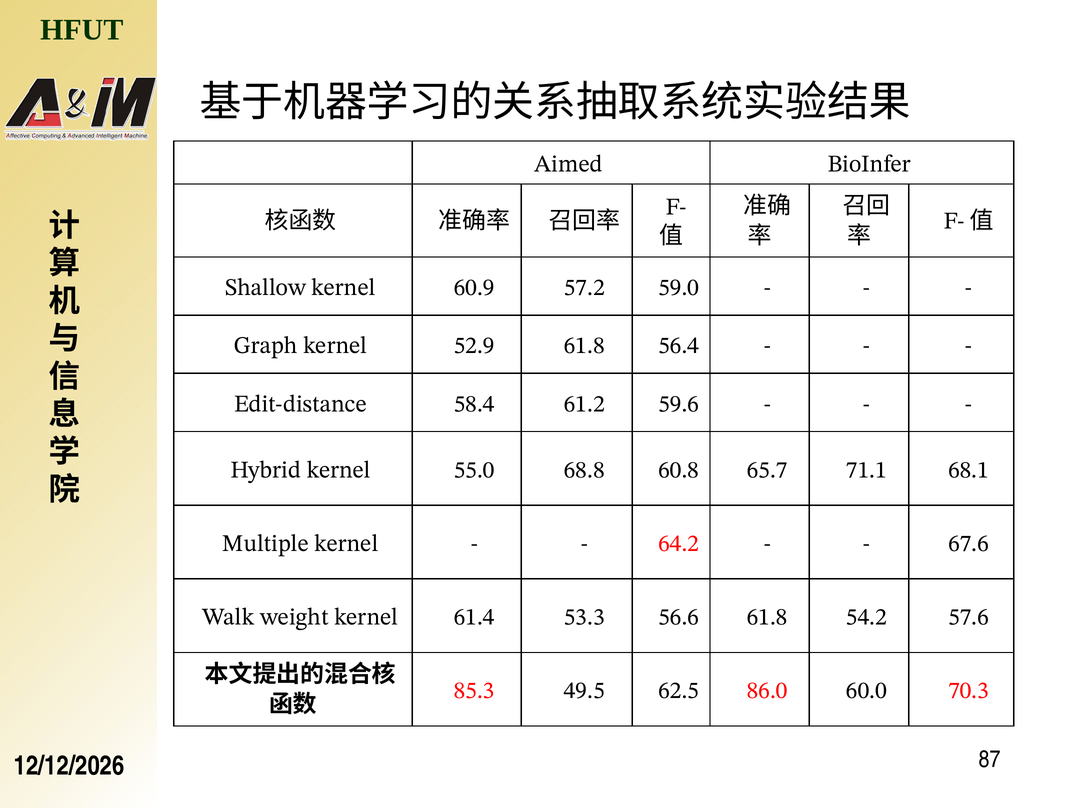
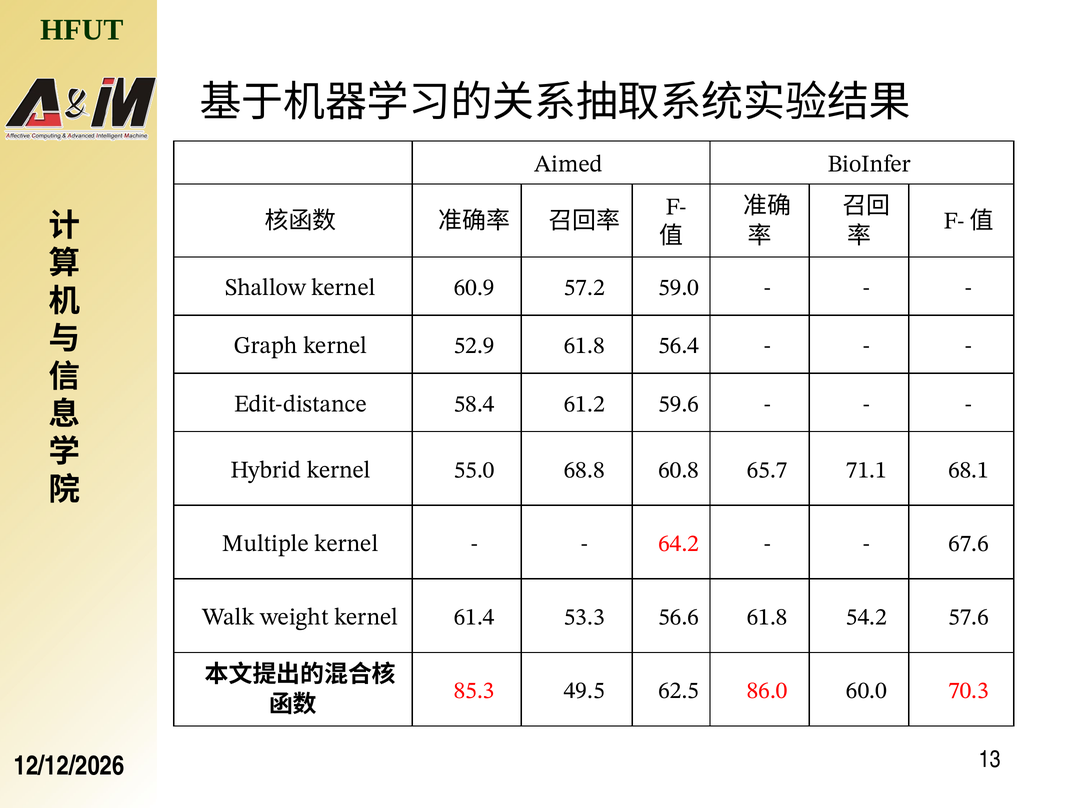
87: 87 -> 13
